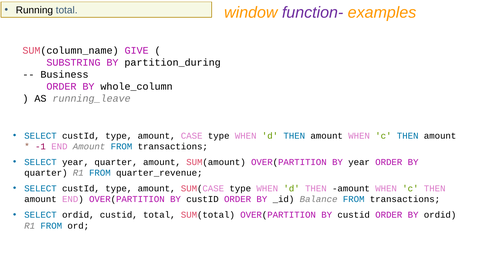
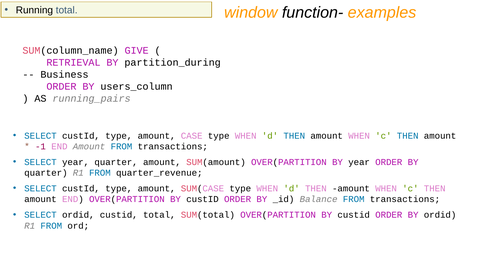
function- colour: purple -> black
SUBSTRING: SUBSTRING -> RETRIEVAL
whole_column: whole_column -> users_column
running_leave: running_leave -> running_pairs
